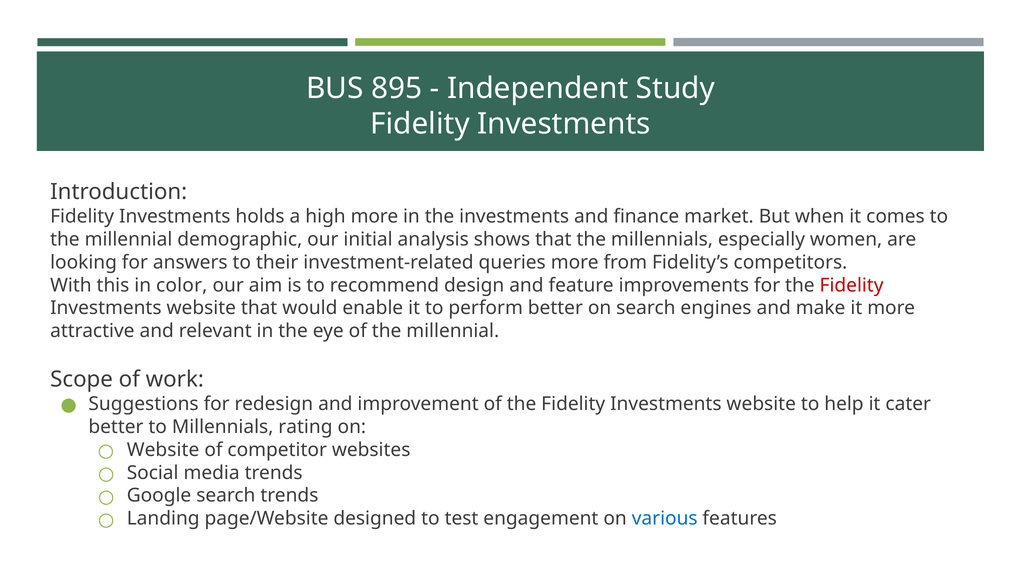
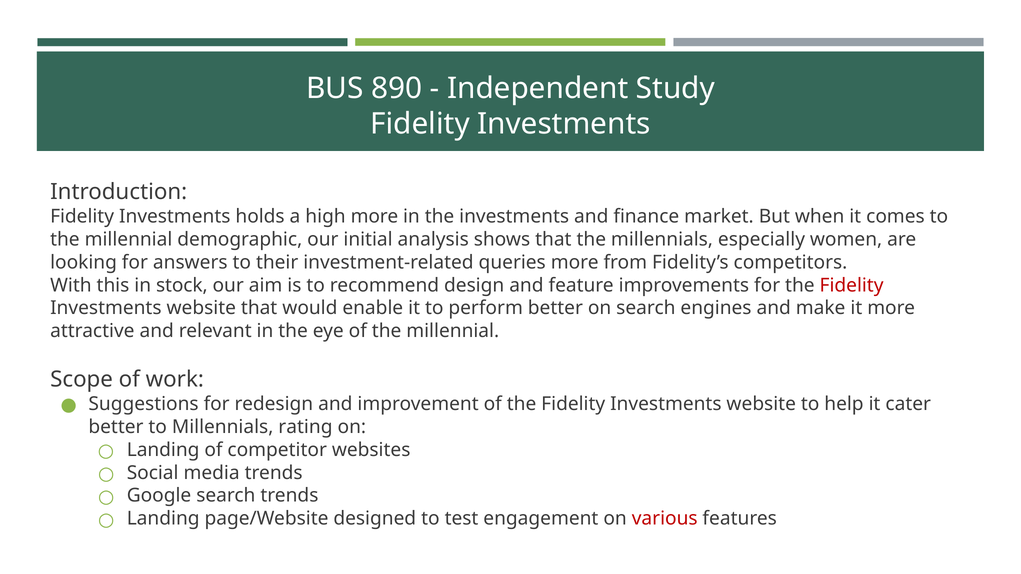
895: 895 -> 890
color: color -> stock
Website at (163, 450): Website -> Landing
various colour: blue -> red
